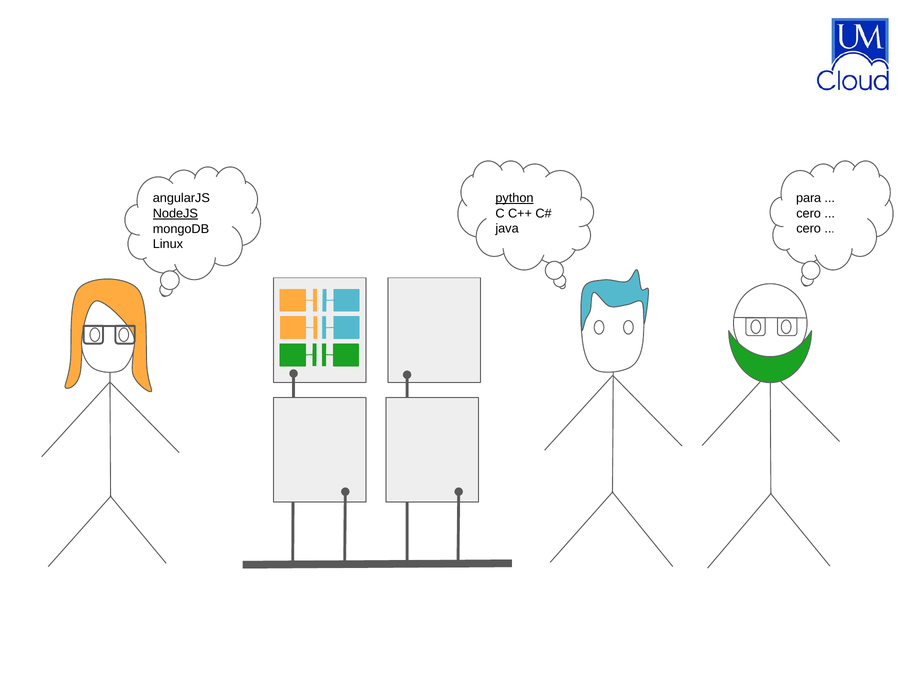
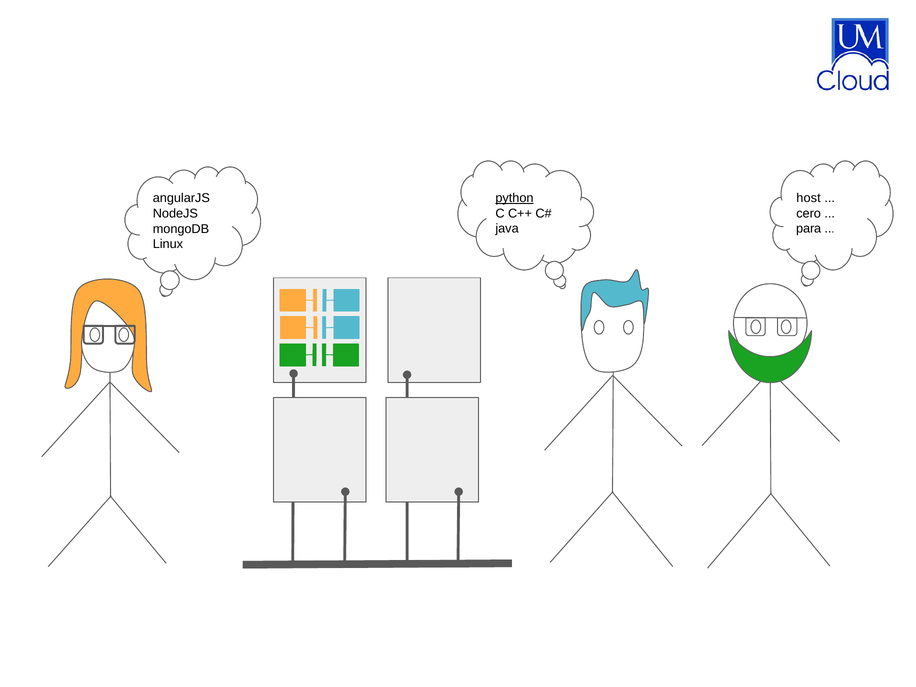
para: para -> host
NodeJS underline: present -> none
cero at (809, 229): cero -> para
